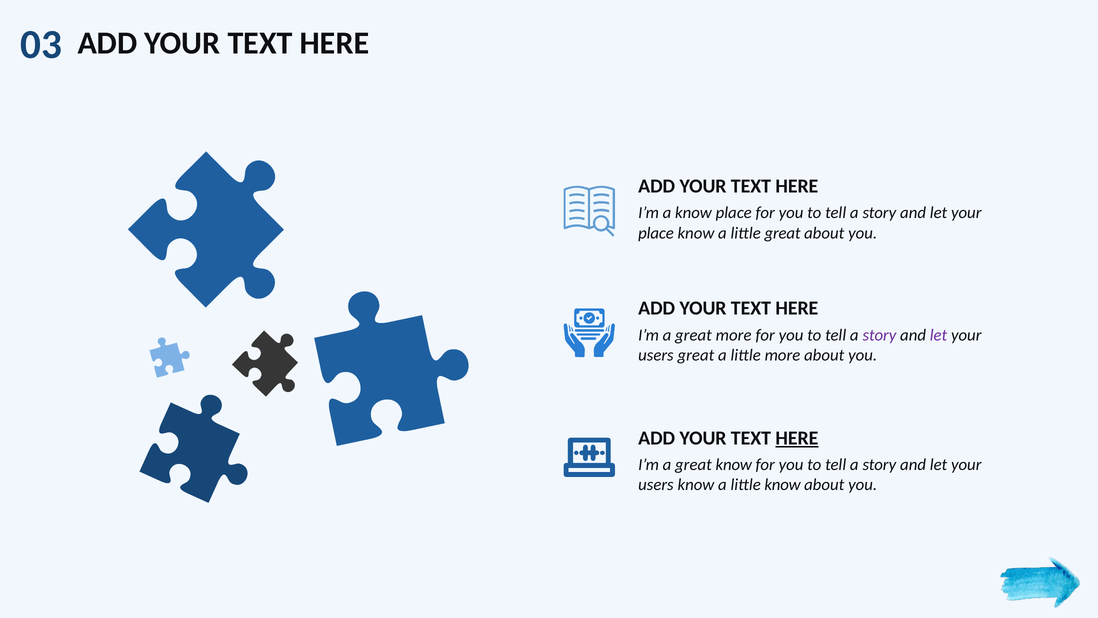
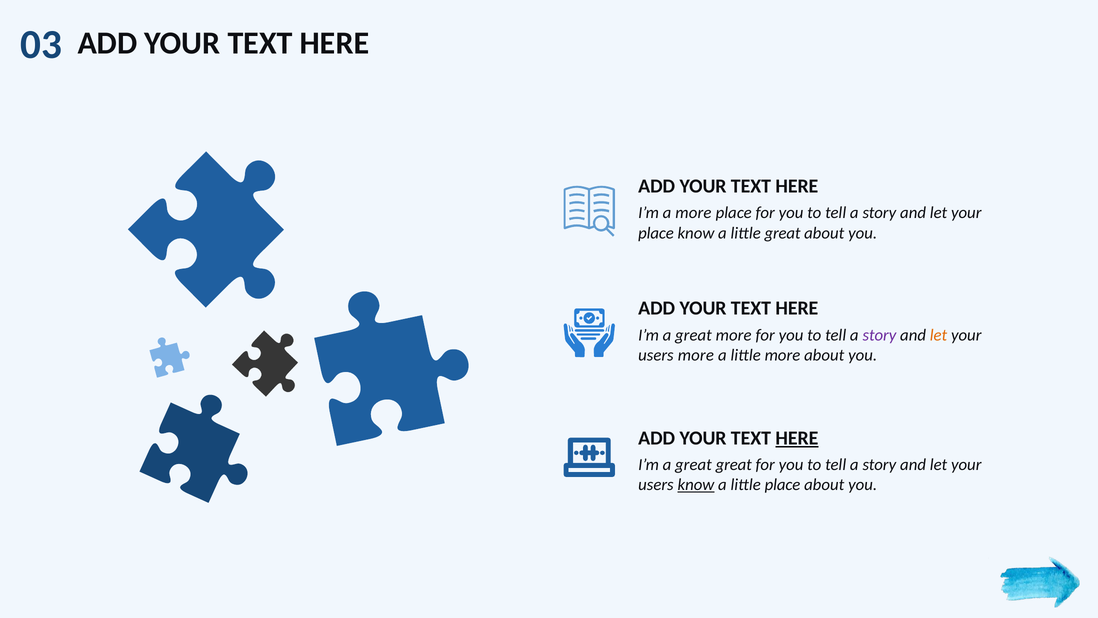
a know: know -> more
let at (938, 335) colour: purple -> orange
users great: great -> more
great know: know -> great
know at (696, 485) underline: none -> present
little know: know -> place
